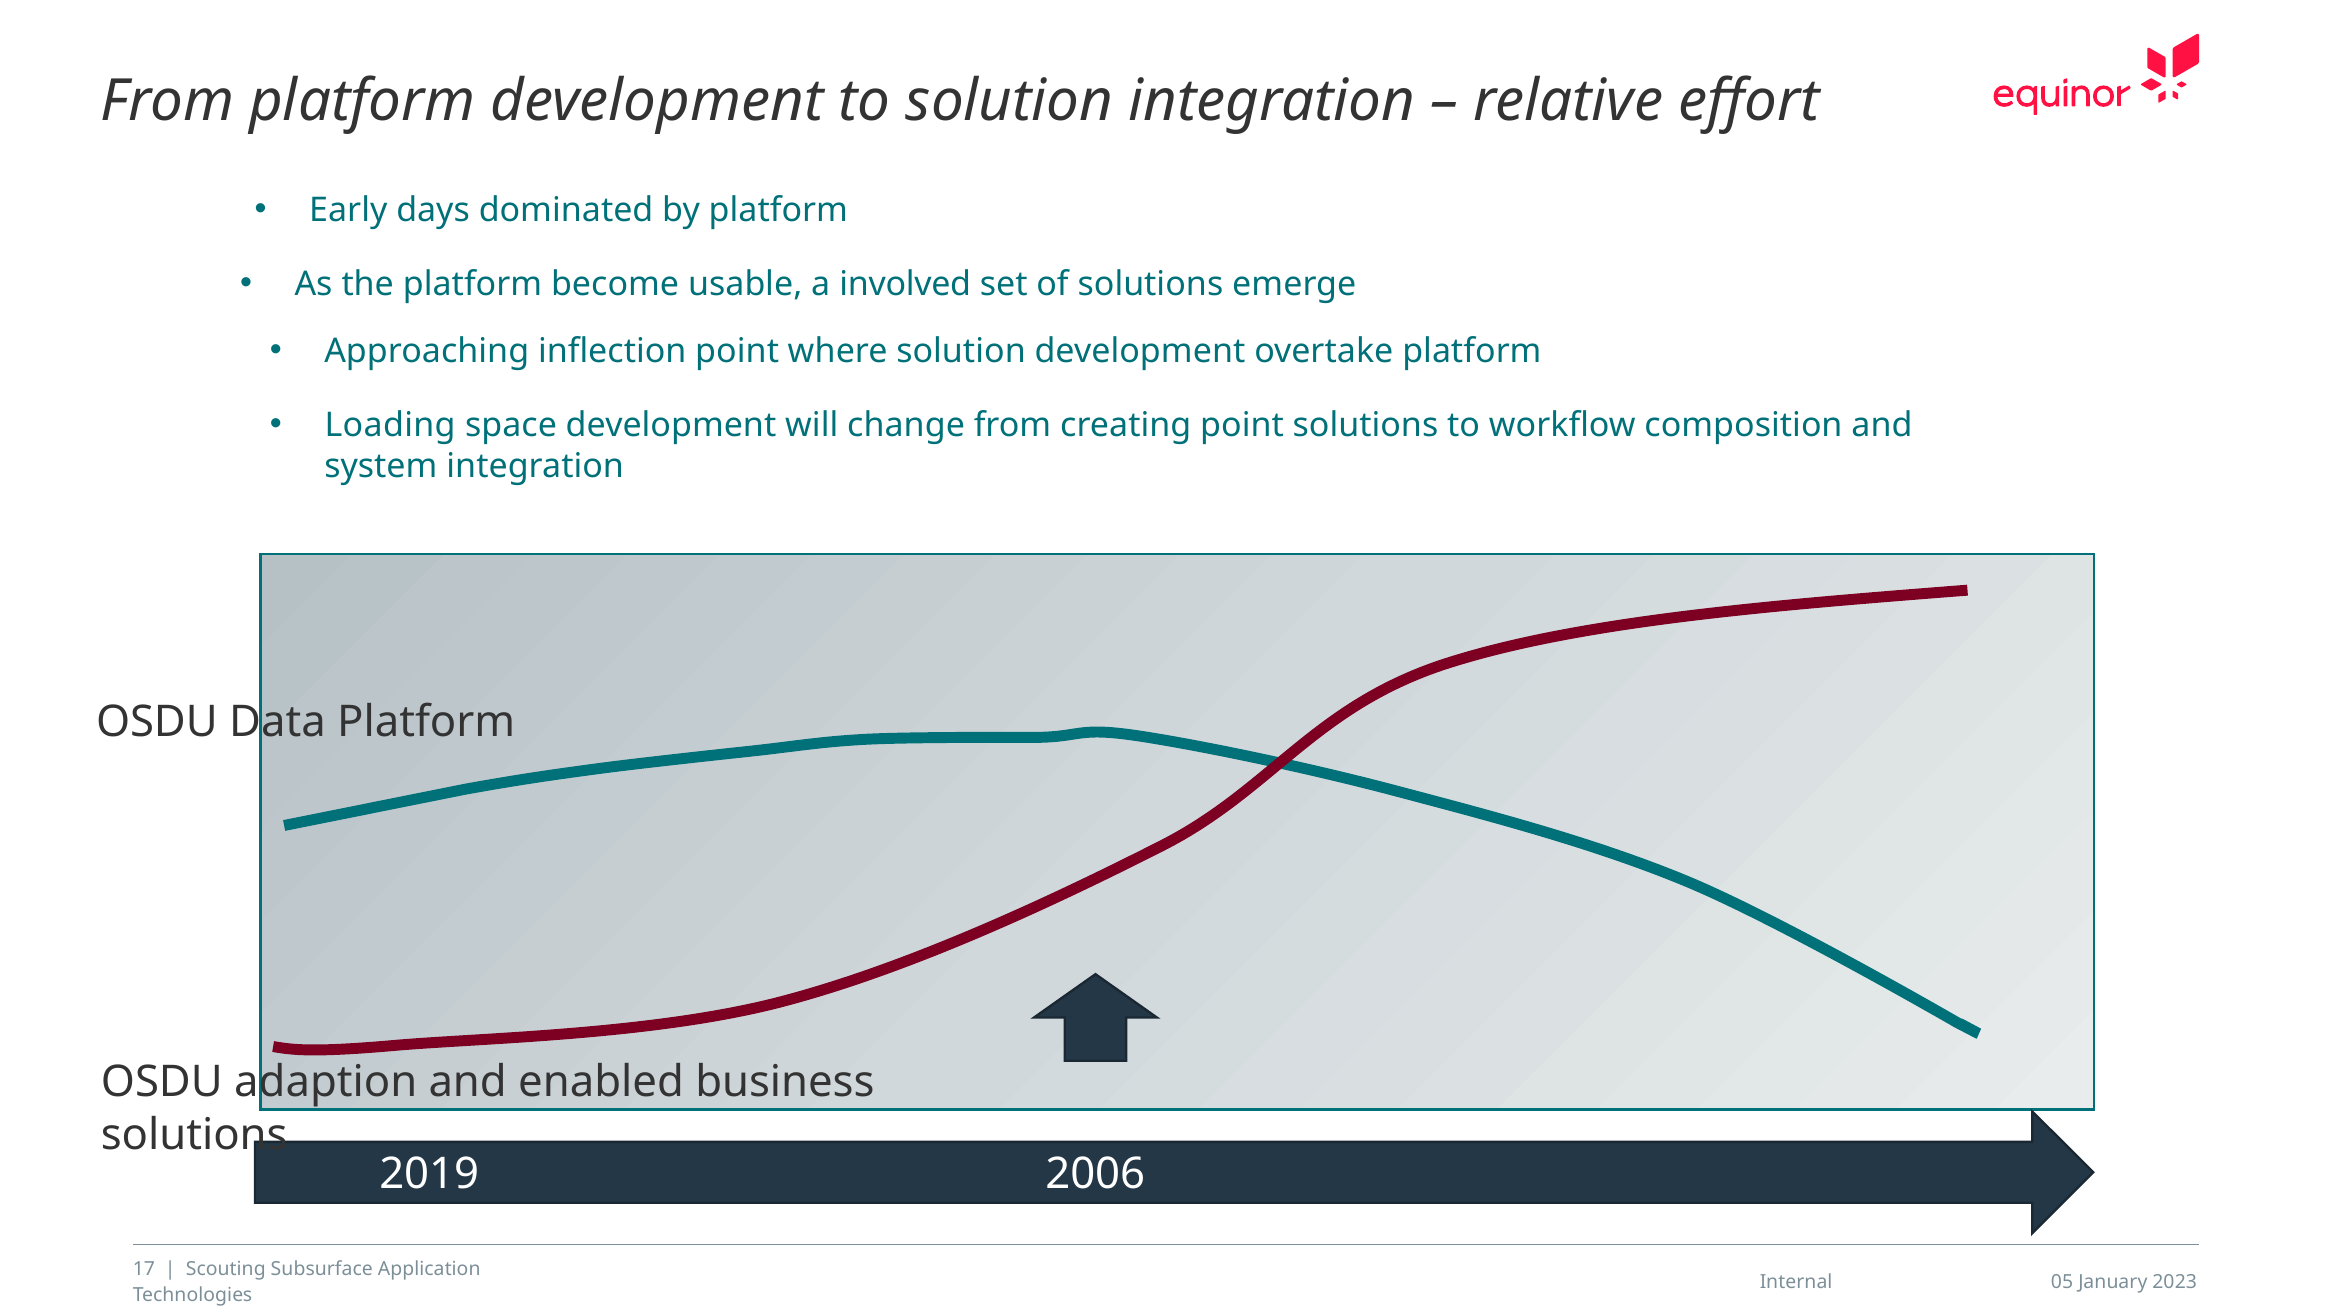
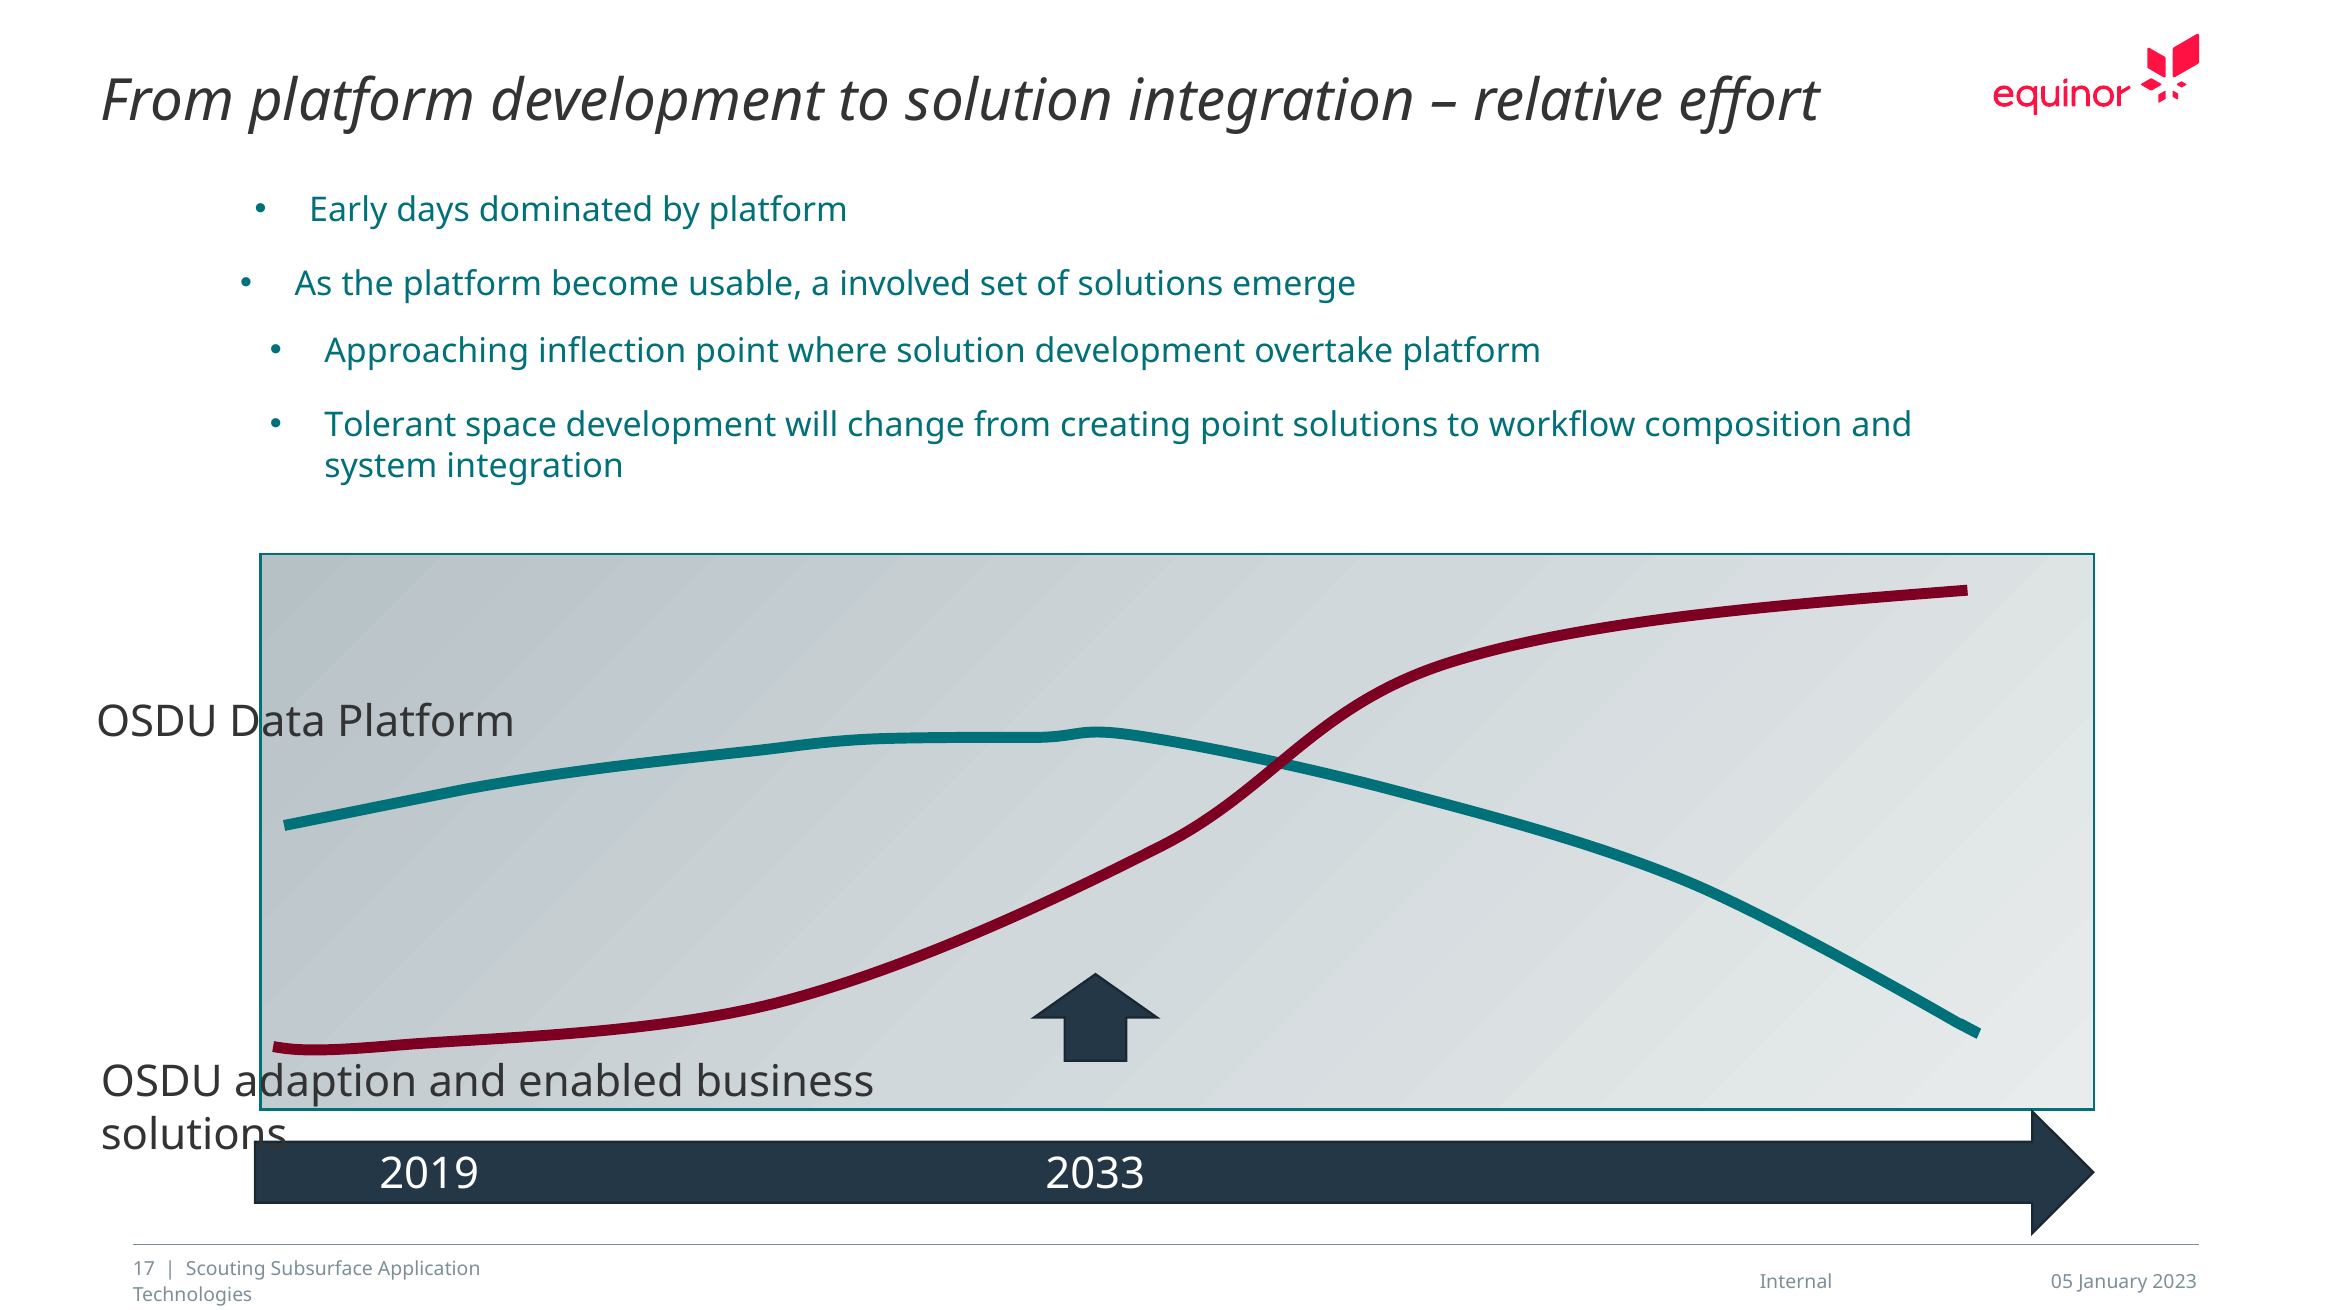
Loading: Loading -> Tolerant
2006: 2006 -> 2033
